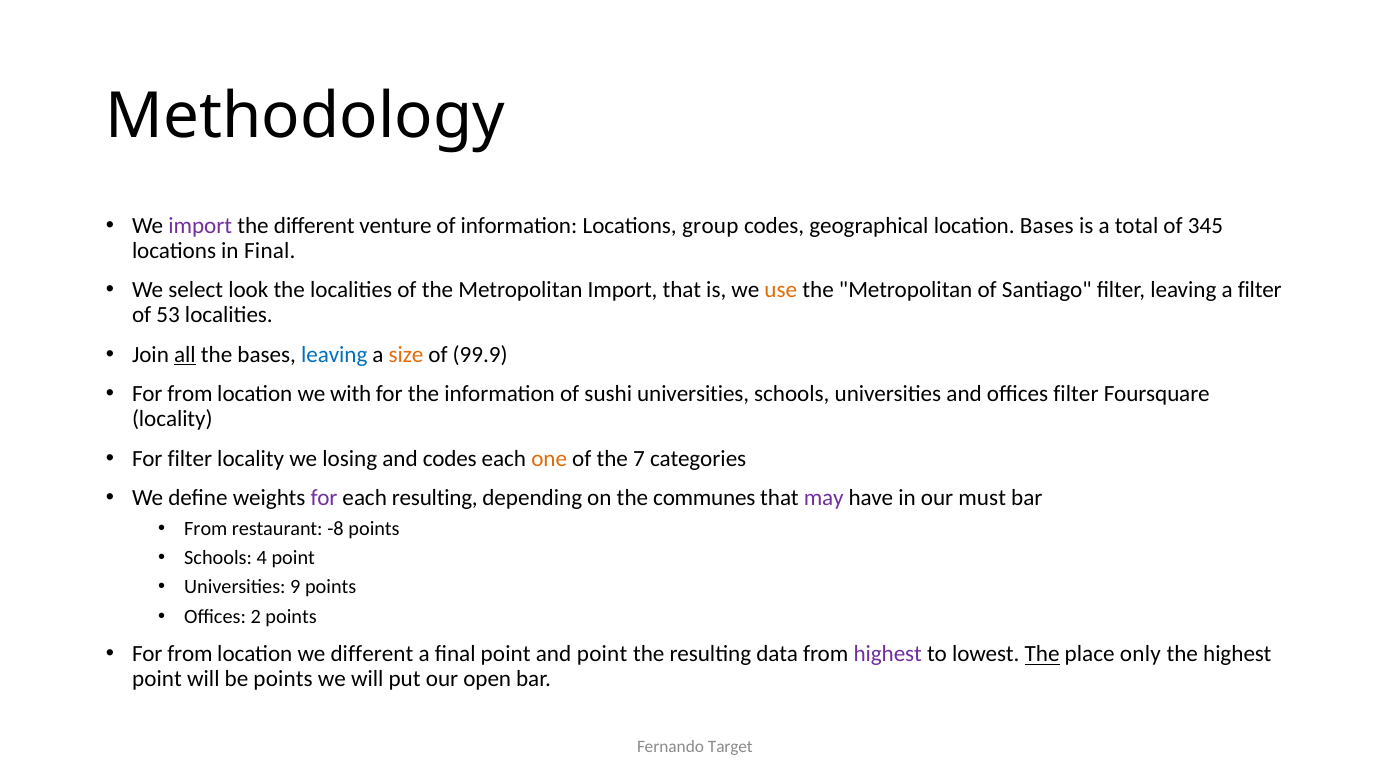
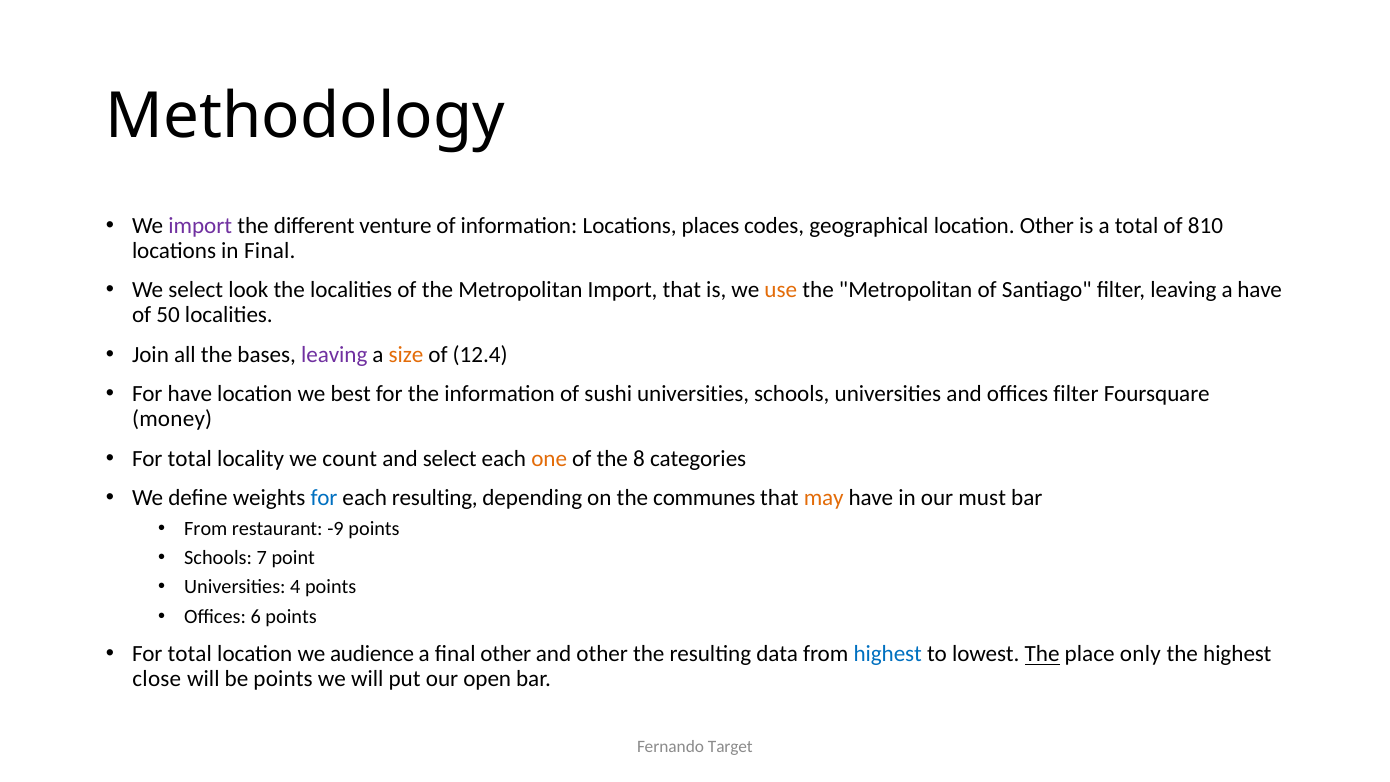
group: group -> places
location Bases: Bases -> Other
345: 345 -> 810
a filter: filter -> have
53: 53 -> 50
all underline: present -> none
leaving at (334, 355) colour: blue -> purple
99.9: 99.9 -> 12.4
from at (190, 394): from -> have
with: with -> best
locality at (172, 419): locality -> money
filter at (190, 459): filter -> total
losing: losing -> count
and codes: codes -> select
7: 7 -> 8
for at (324, 498) colour: purple -> blue
may colour: purple -> orange
-8: -8 -> -9
4: 4 -> 7
9: 9 -> 4
2: 2 -> 6
from at (190, 654): from -> total
we different: different -> audience
final point: point -> other
and point: point -> other
highest at (888, 654) colour: purple -> blue
point at (157, 679): point -> close
